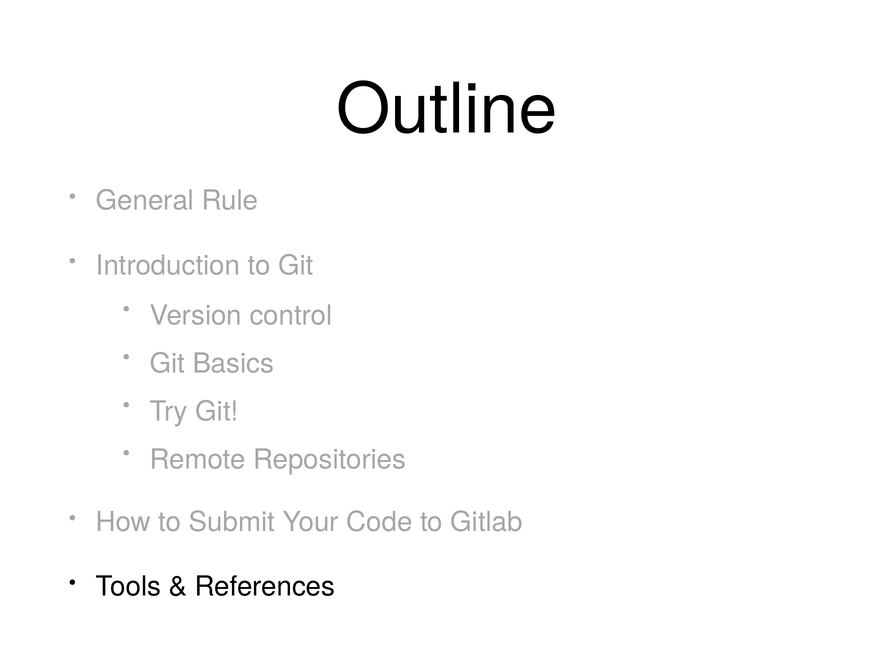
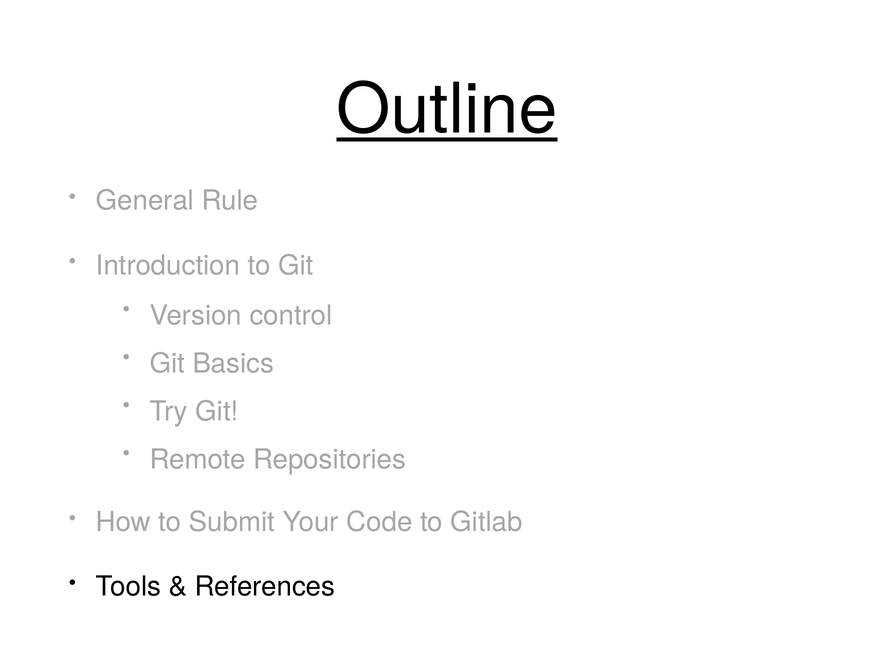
Outline underline: none -> present
